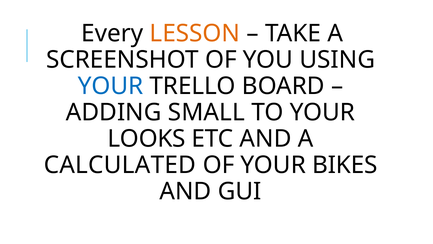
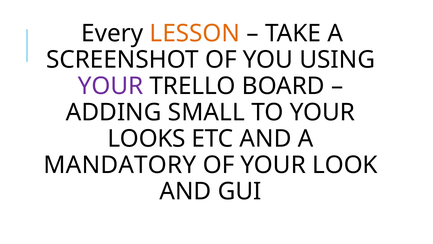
YOUR at (110, 86) colour: blue -> purple
CALCULATED: CALCULATED -> MANDATORY
BIKES: BIKES -> LOOK
